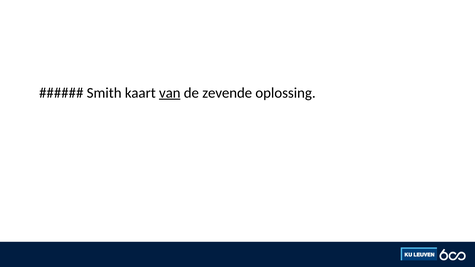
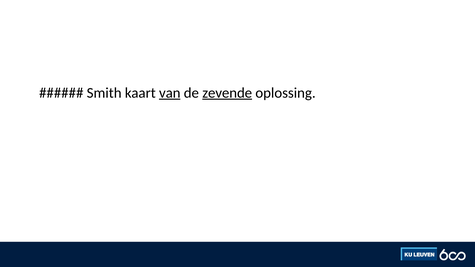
zevende underline: none -> present
